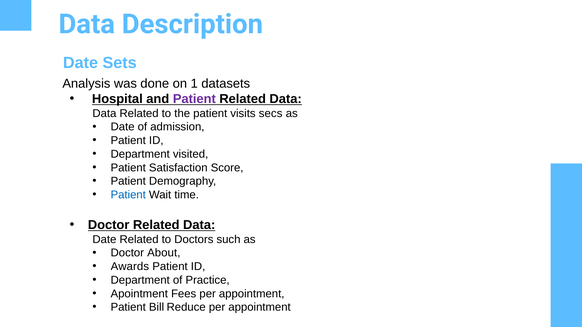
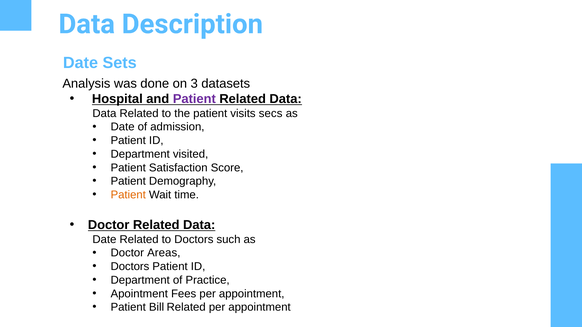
1: 1 -> 3
Patient at (128, 195) colour: blue -> orange
About: About -> Areas
Awards at (130, 267): Awards -> Doctors
Bill Reduce: Reduce -> Related
